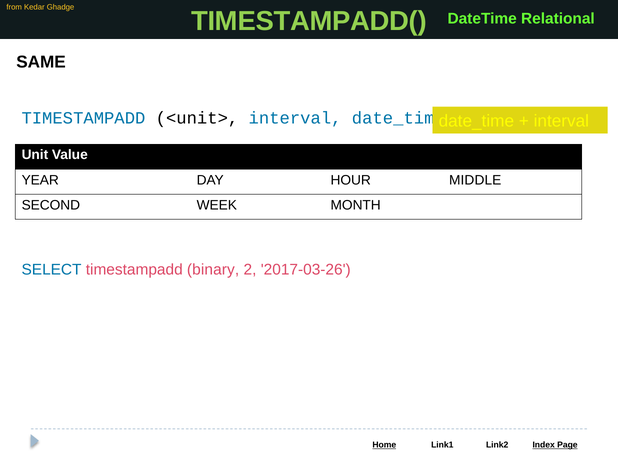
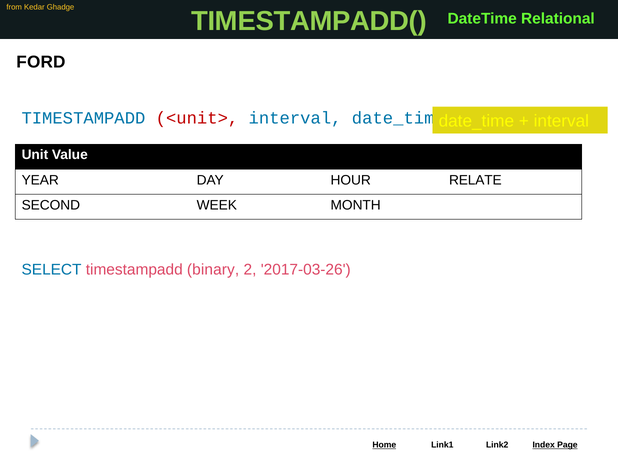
SAME: SAME -> FORD
<unit> colour: black -> red
MIDDLE: MIDDLE -> RELATE
